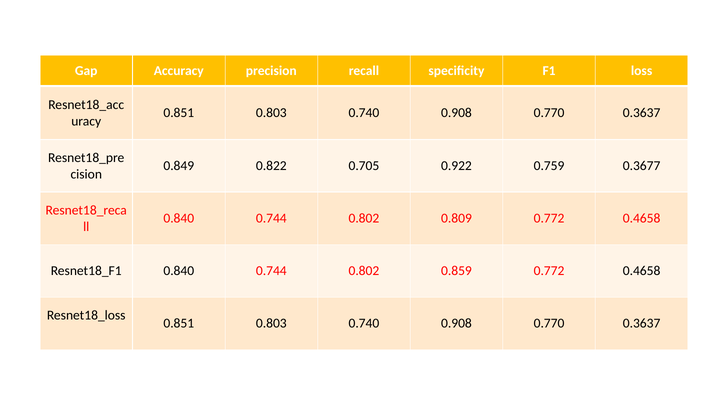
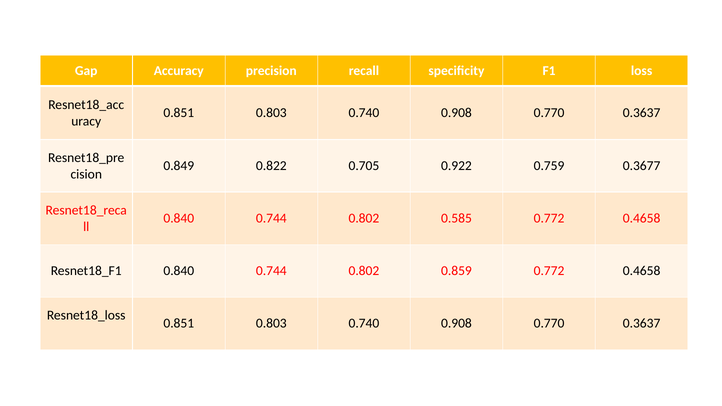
0.809: 0.809 -> 0.585
